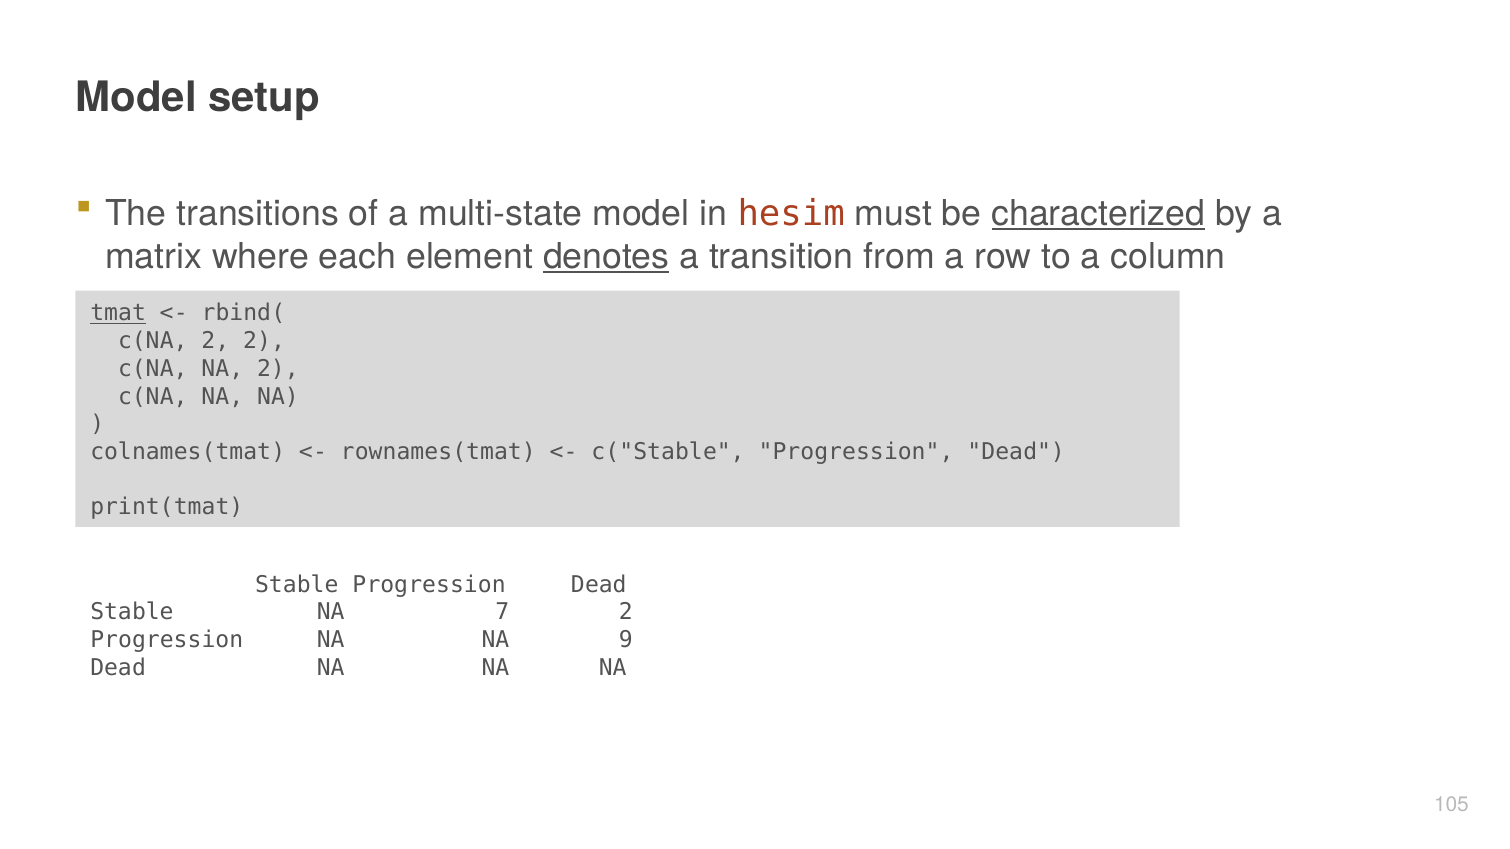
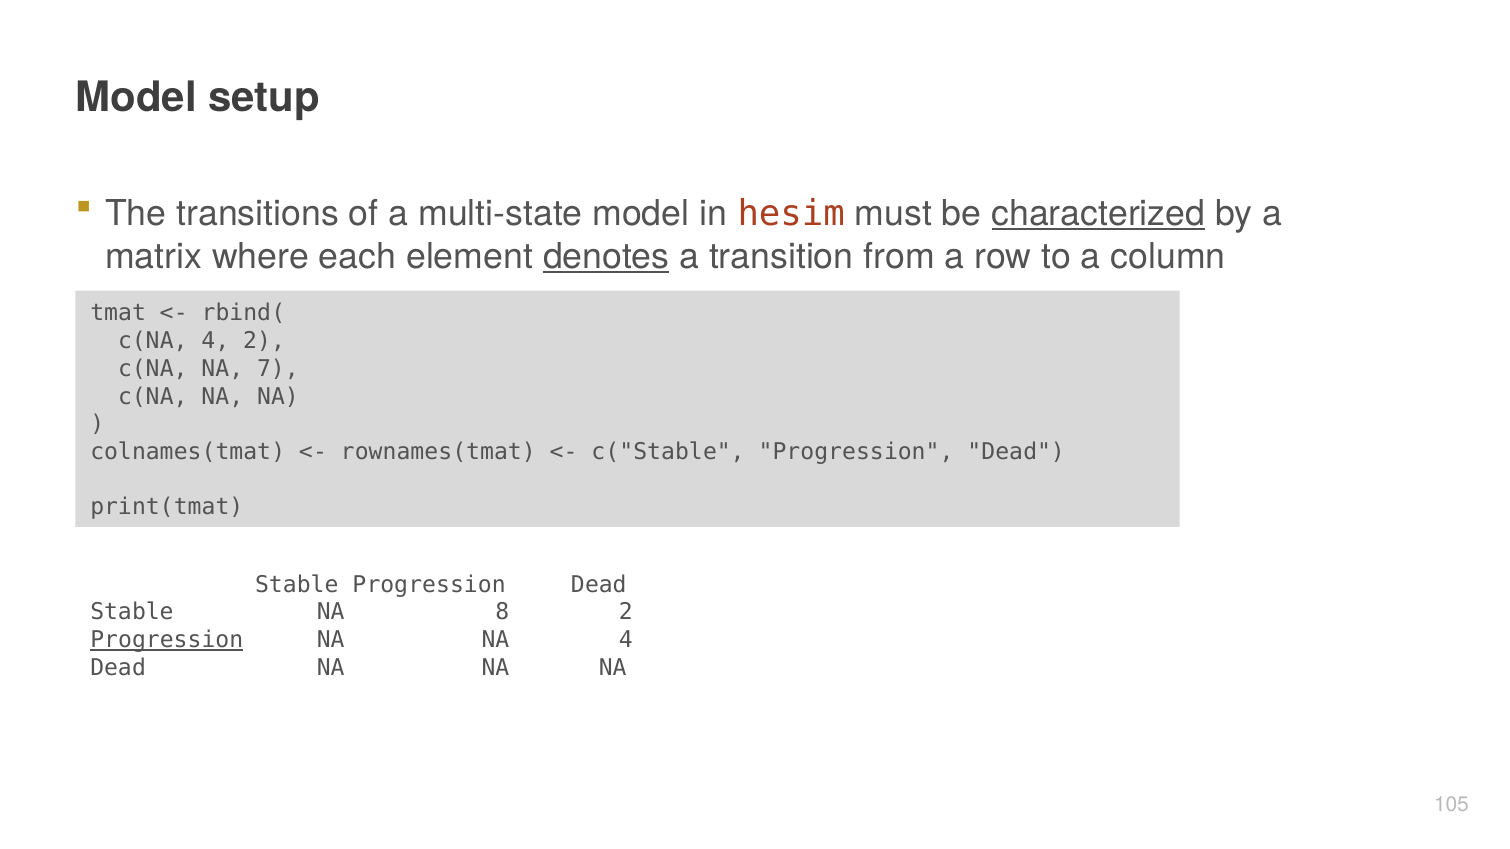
tmat underline: present -> none
c(NA 2: 2 -> 4
NA 2: 2 -> 7
7: 7 -> 8
Progression at (167, 640) underline: none -> present
NA 9: 9 -> 4
